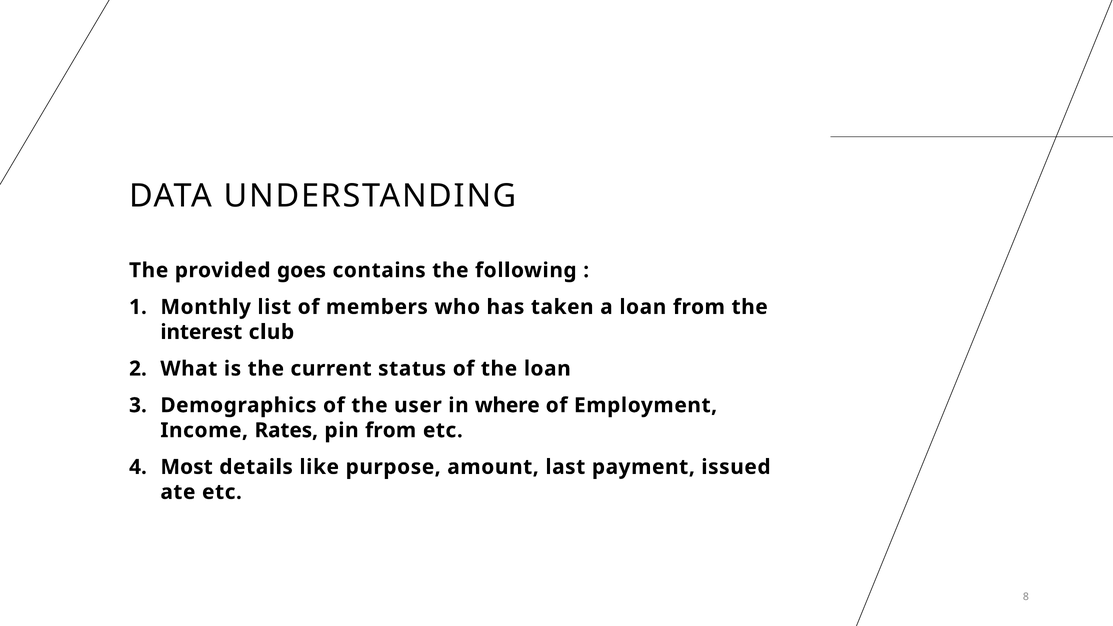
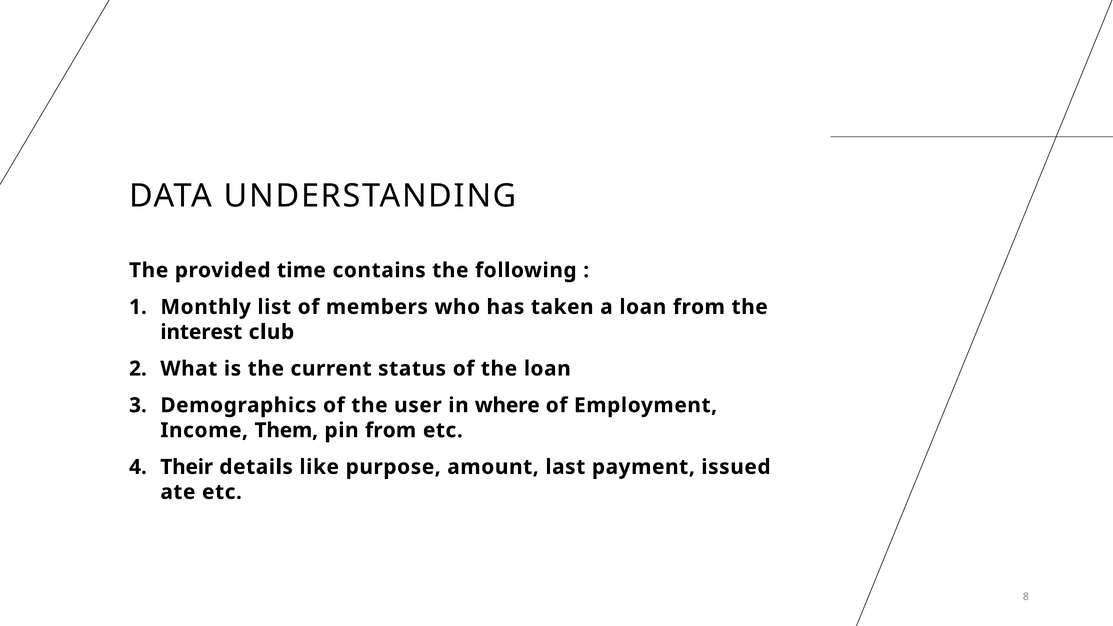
goes: goes -> time
Rates: Rates -> Them
Most: Most -> Their
